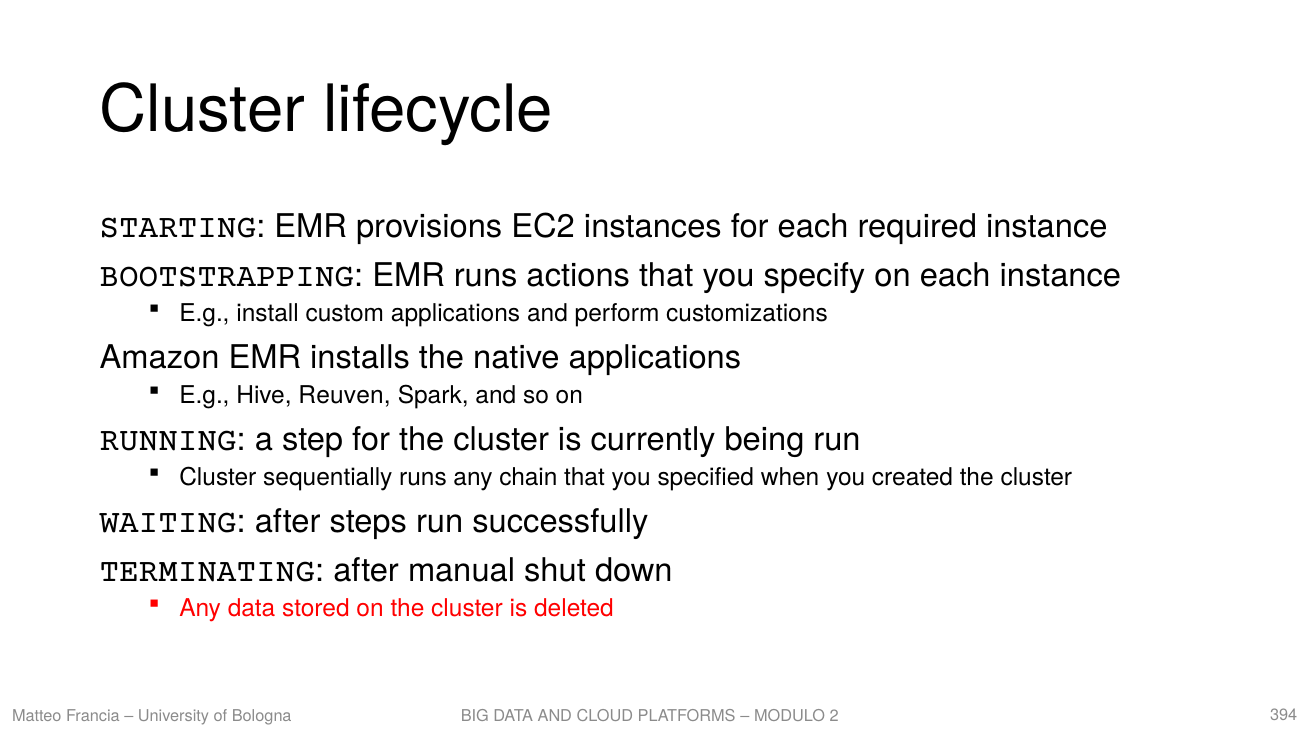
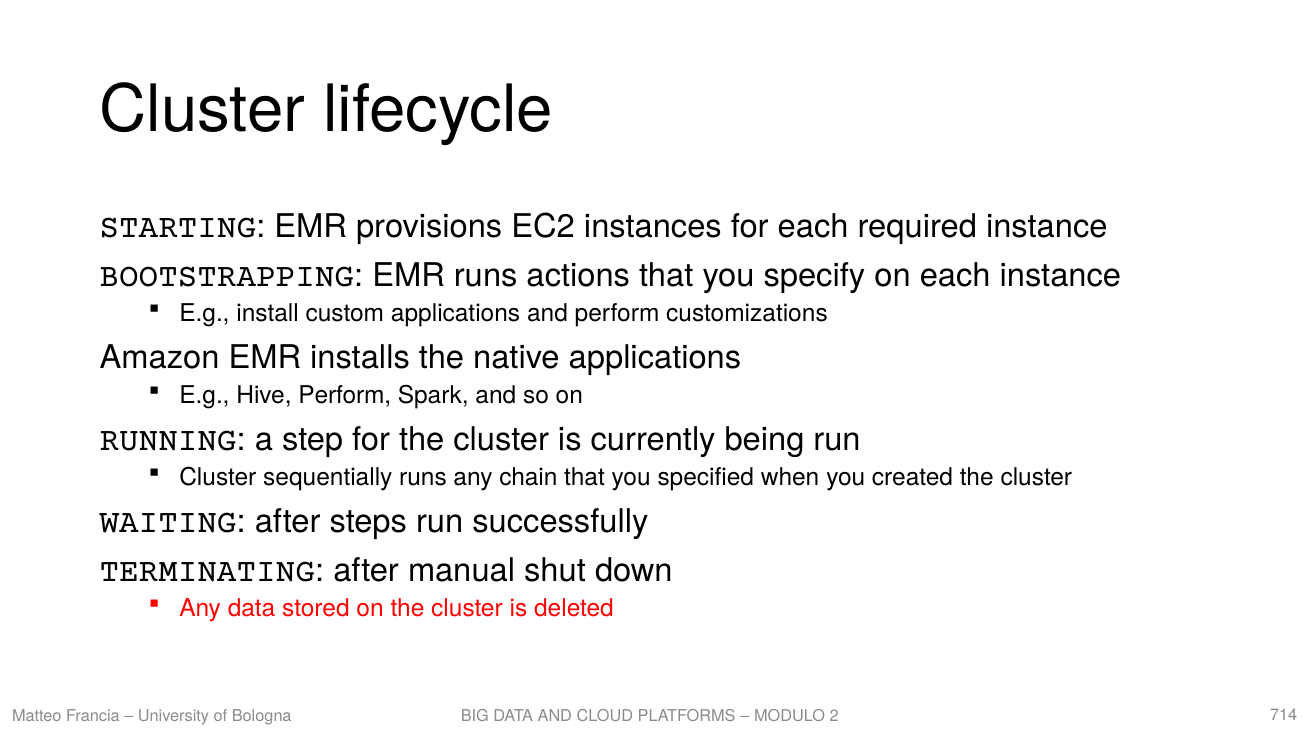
Hive Reuven: Reuven -> Perform
394: 394 -> 714
